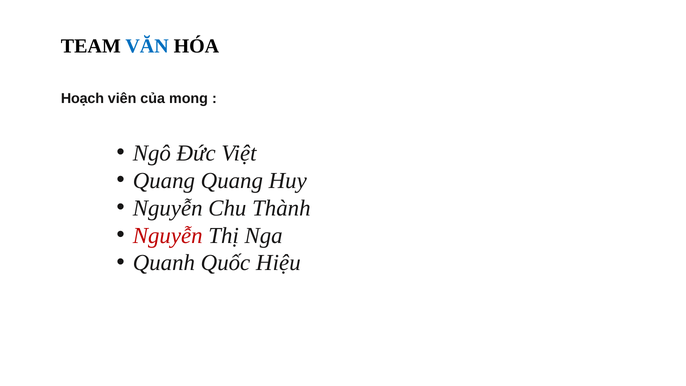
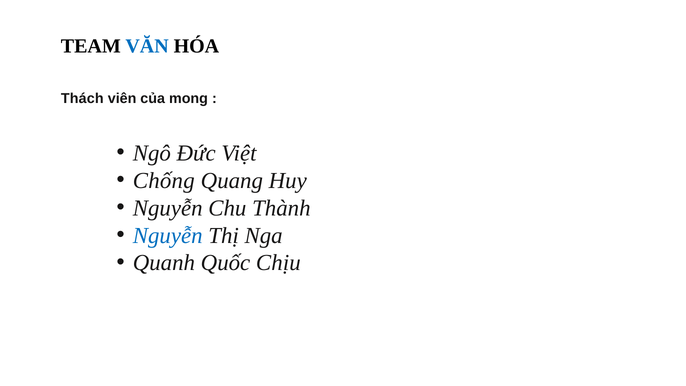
Hoạch: Hoạch -> Thách
Quang at (164, 180): Quang -> Chống
Nguyễn at (168, 235) colour: red -> blue
Hiệu: Hiệu -> Chịu
